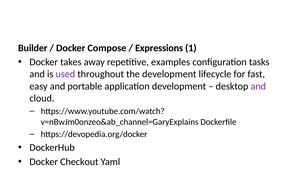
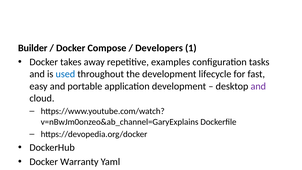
Expressions: Expressions -> Developers
used colour: purple -> blue
Checkout: Checkout -> Warranty
